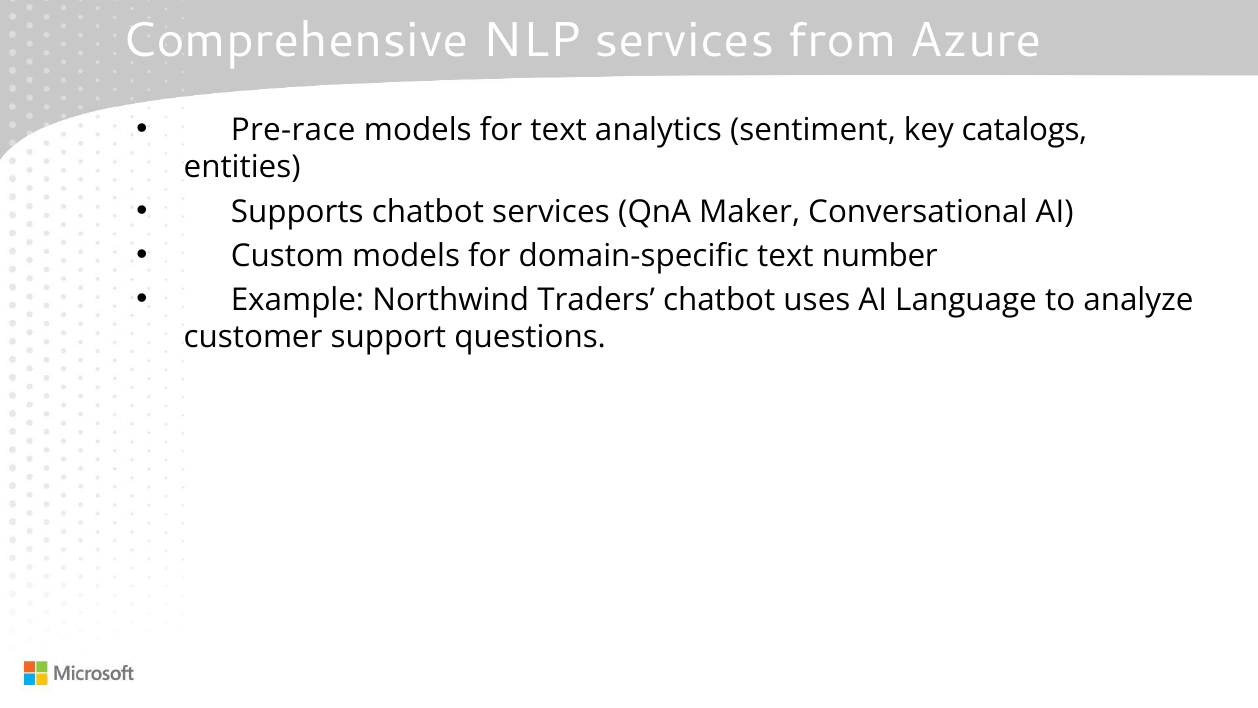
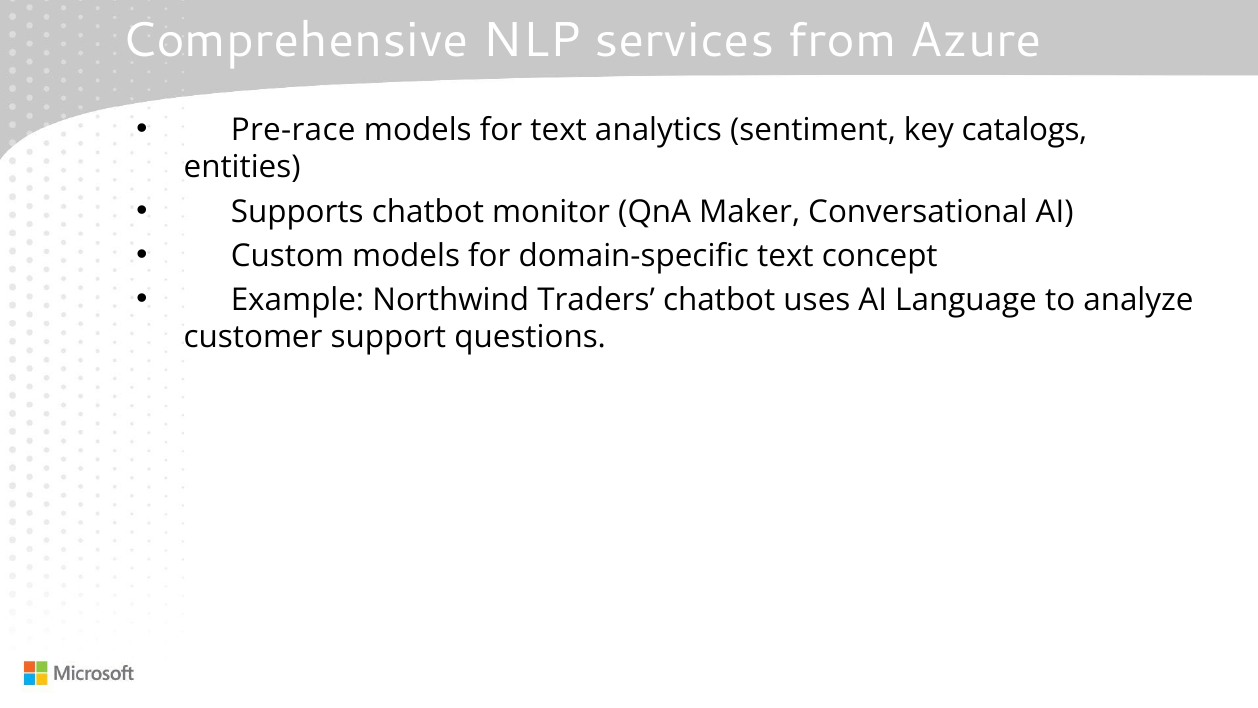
chatbot services: services -> monitor
number: number -> concept
